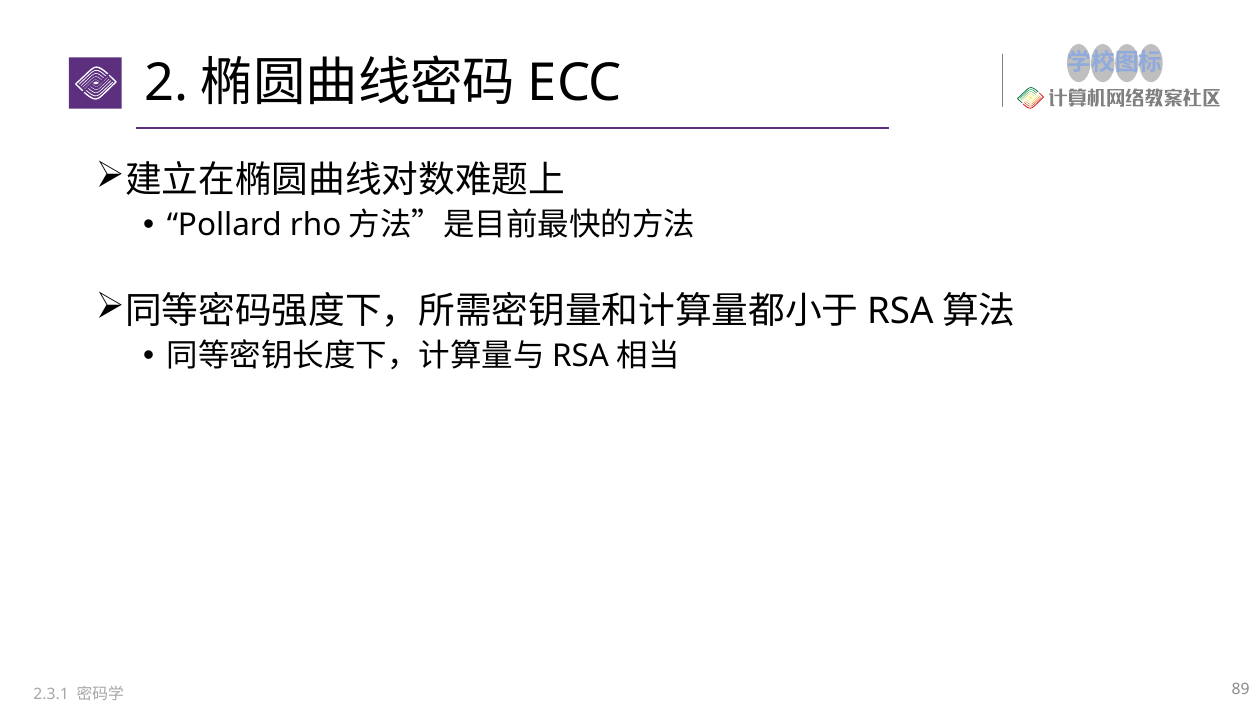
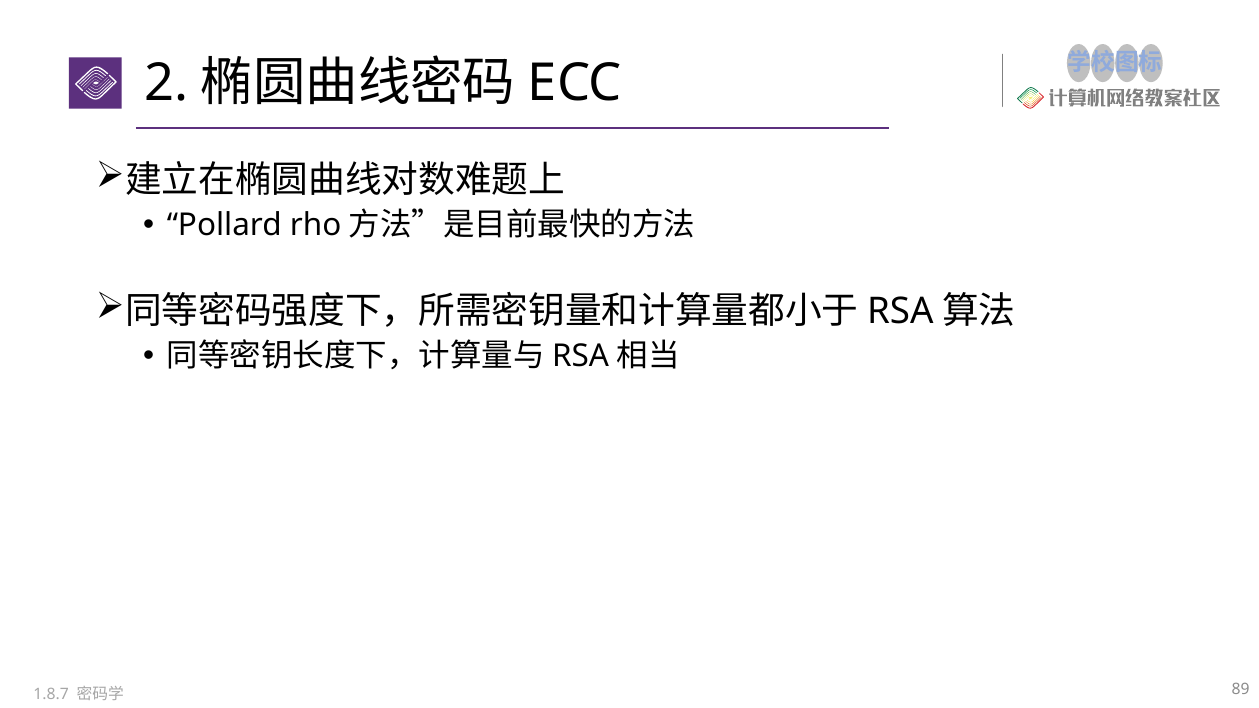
2.3.1: 2.3.1 -> 1.8.7
